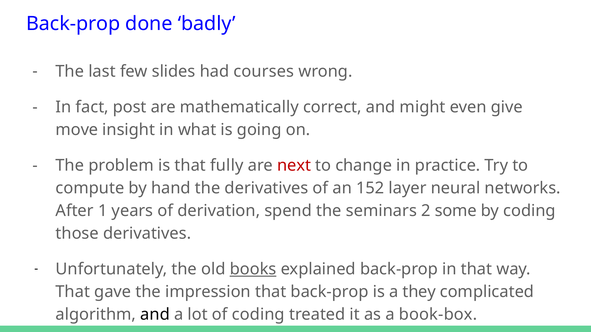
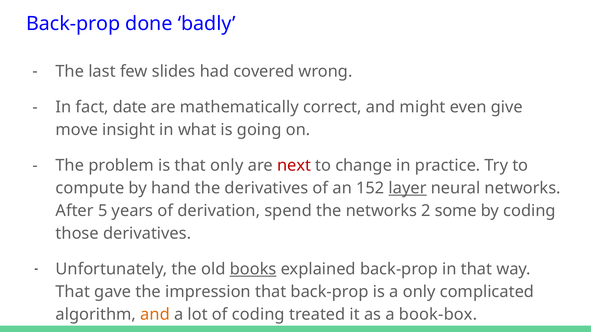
courses: courses -> covered
post: post -> date
that fully: fully -> only
layer underline: none -> present
1: 1 -> 5
the seminars: seminars -> networks
a they: they -> only
and at (155, 315) colour: black -> orange
